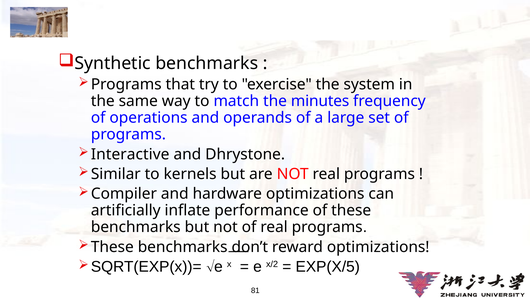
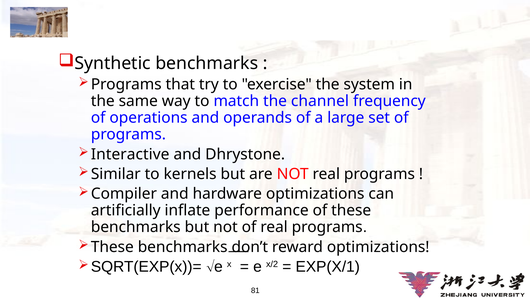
minutes: minutes -> channel
EXP(X/5: EXP(X/5 -> EXP(X/1
